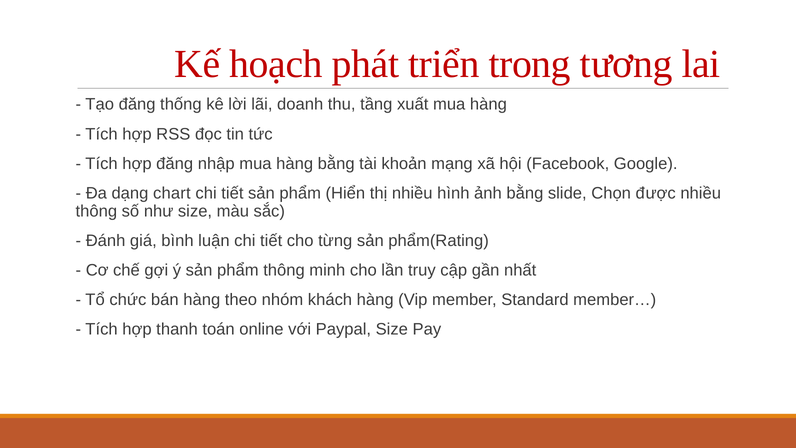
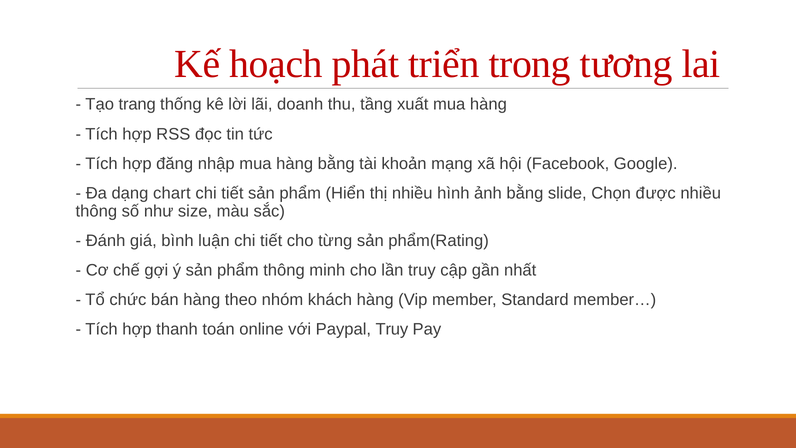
Tạo đăng: đăng -> trang
Paypal Size: Size -> Truy
